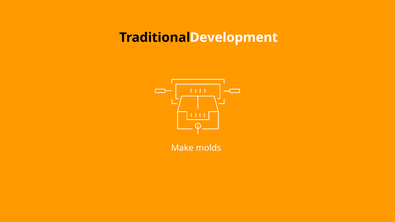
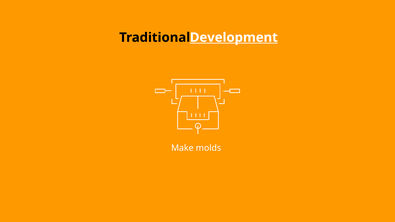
Development underline: none -> present
